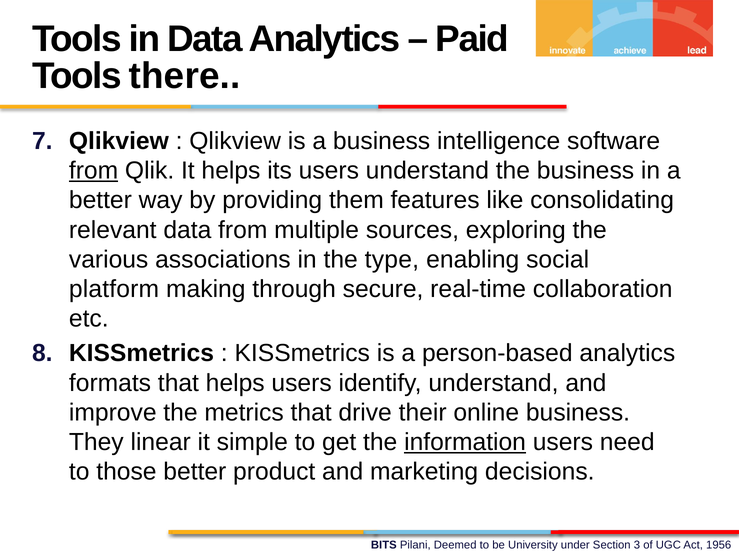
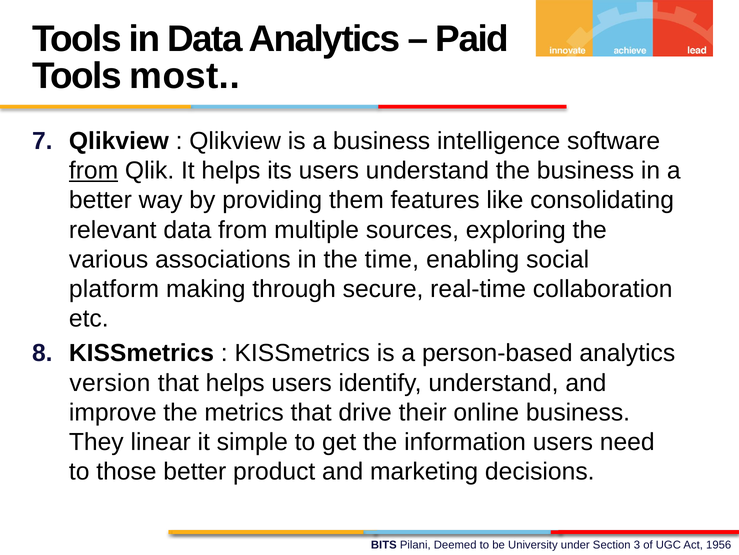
there: there -> most
type: type -> time
formats: formats -> version
information underline: present -> none
